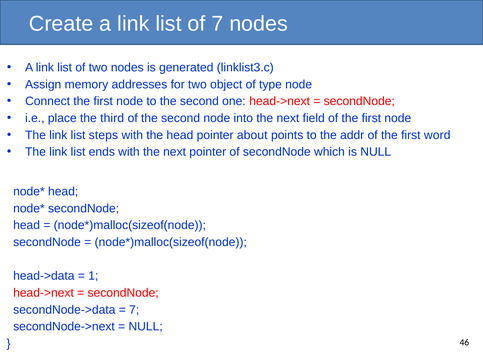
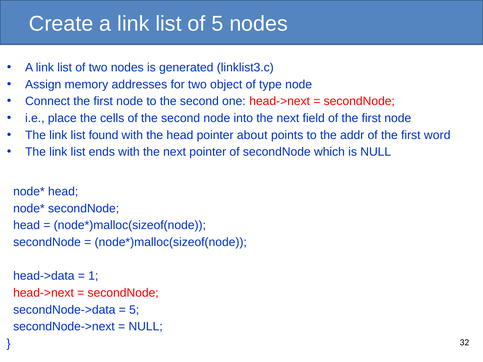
of 7: 7 -> 5
third: third -> cells
steps: steps -> found
7 at (134, 310): 7 -> 5
46: 46 -> 32
